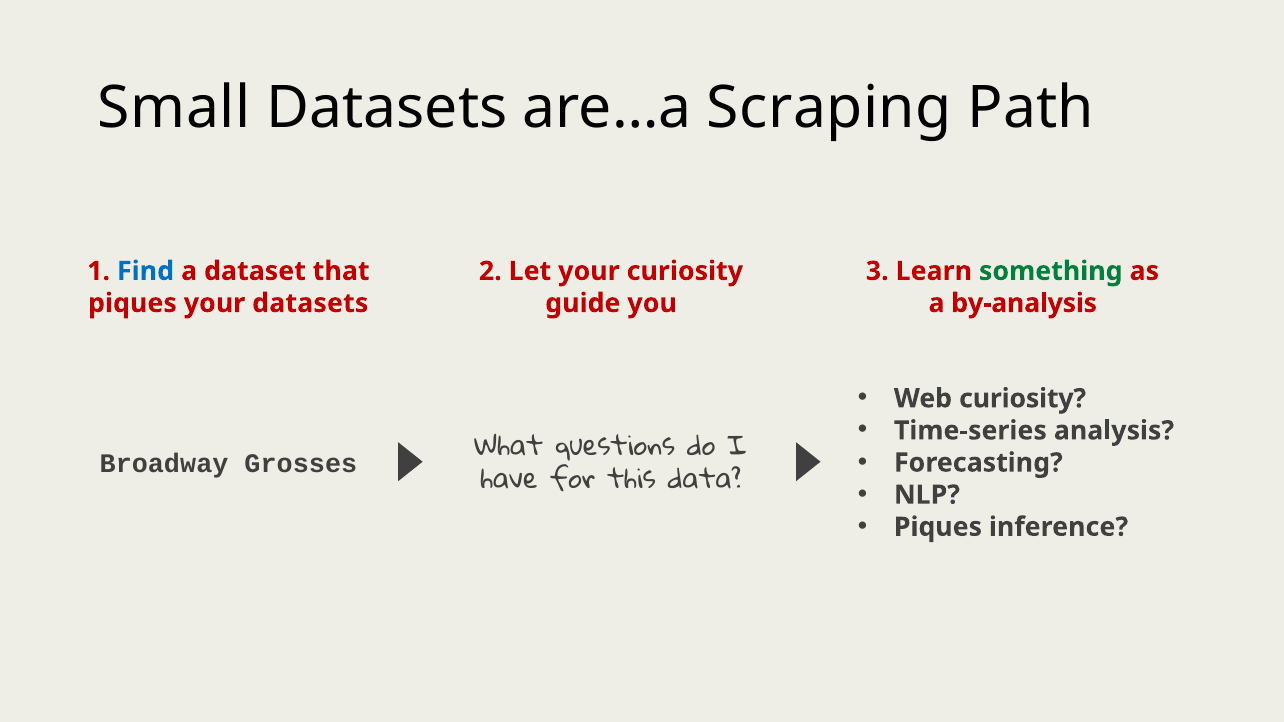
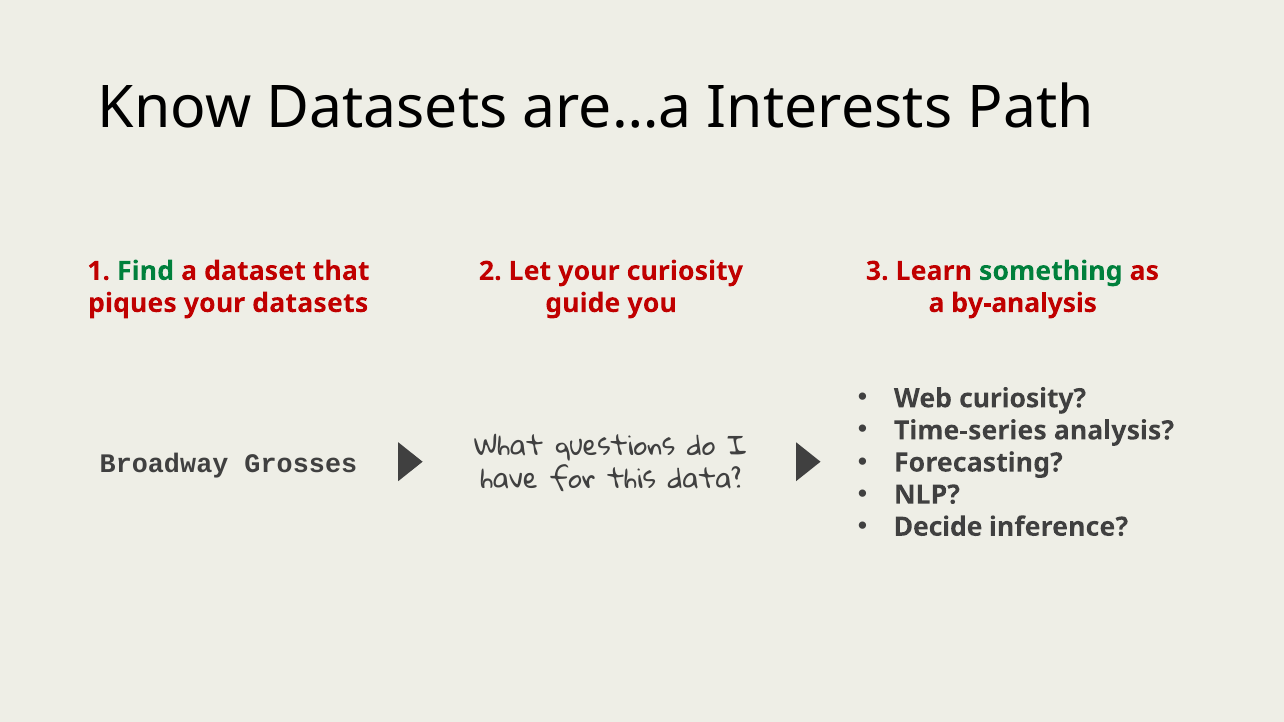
Small: Small -> Know
Scraping: Scraping -> Interests
Find colour: blue -> green
Piques at (938, 527): Piques -> Decide
